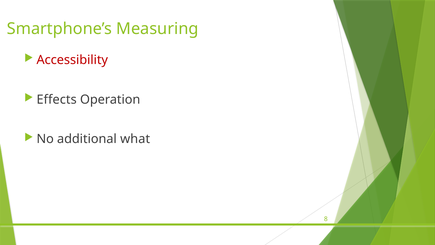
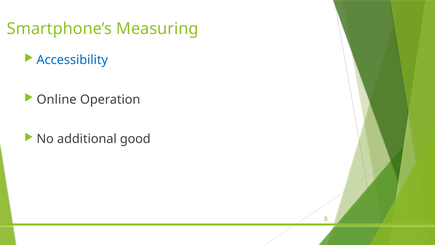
Accessibility colour: red -> blue
Effects: Effects -> Online
what: what -> good
